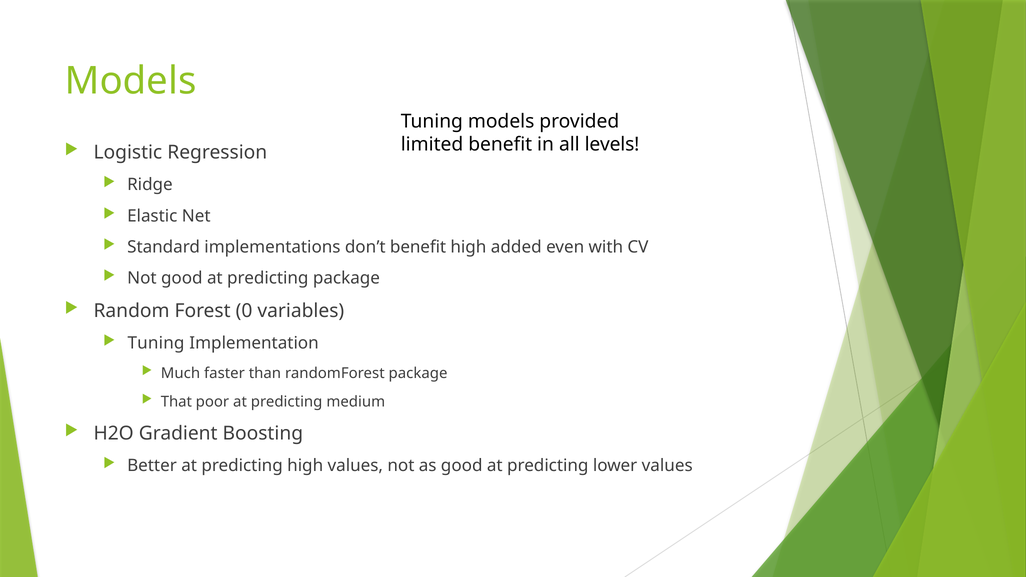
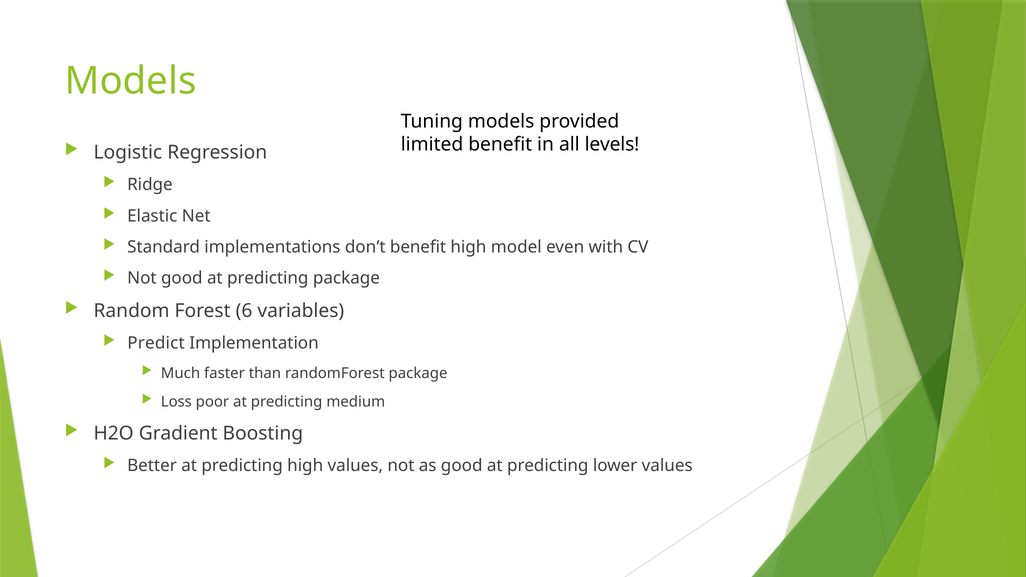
added: added -> model
0: 0 -> 6
Tuning at (156, 343): Tuning -> Predict
That: That -> Loss
